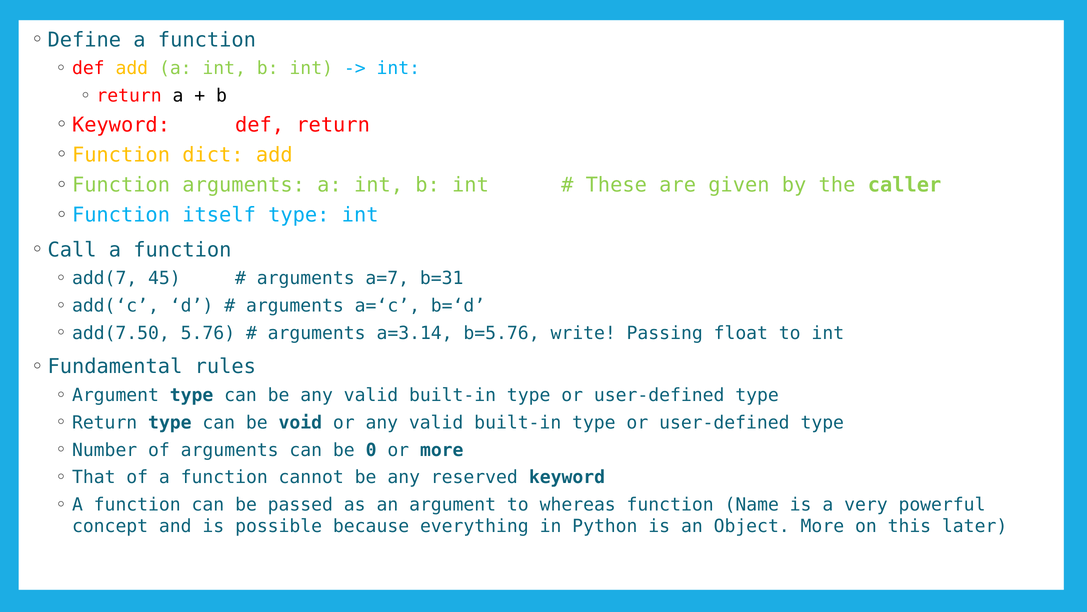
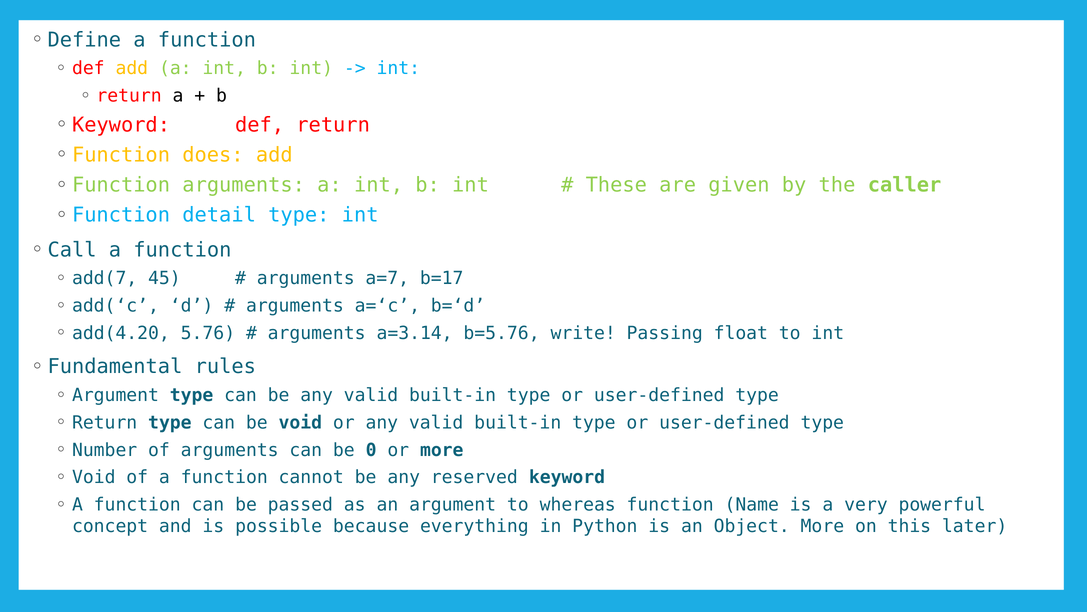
dict: dict -> does
itself: itself -> detail
b=31: b=31 -> b=17
add(7.50: add(7.50 -> add(4.20
That at (94, 477): That -> Void
